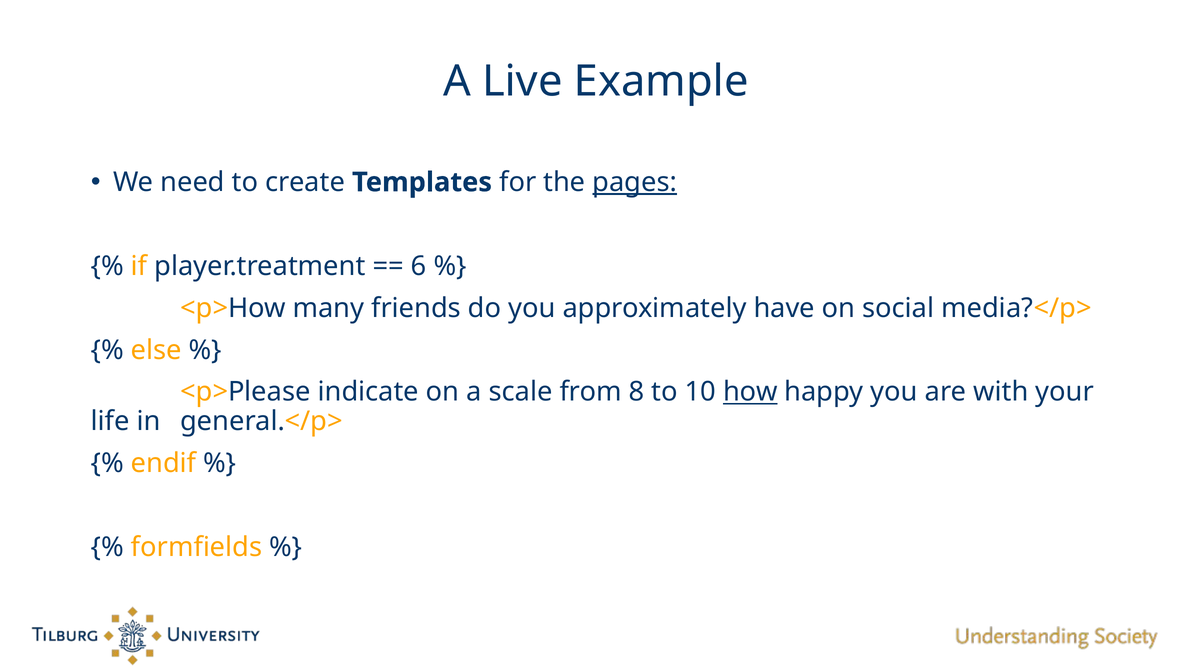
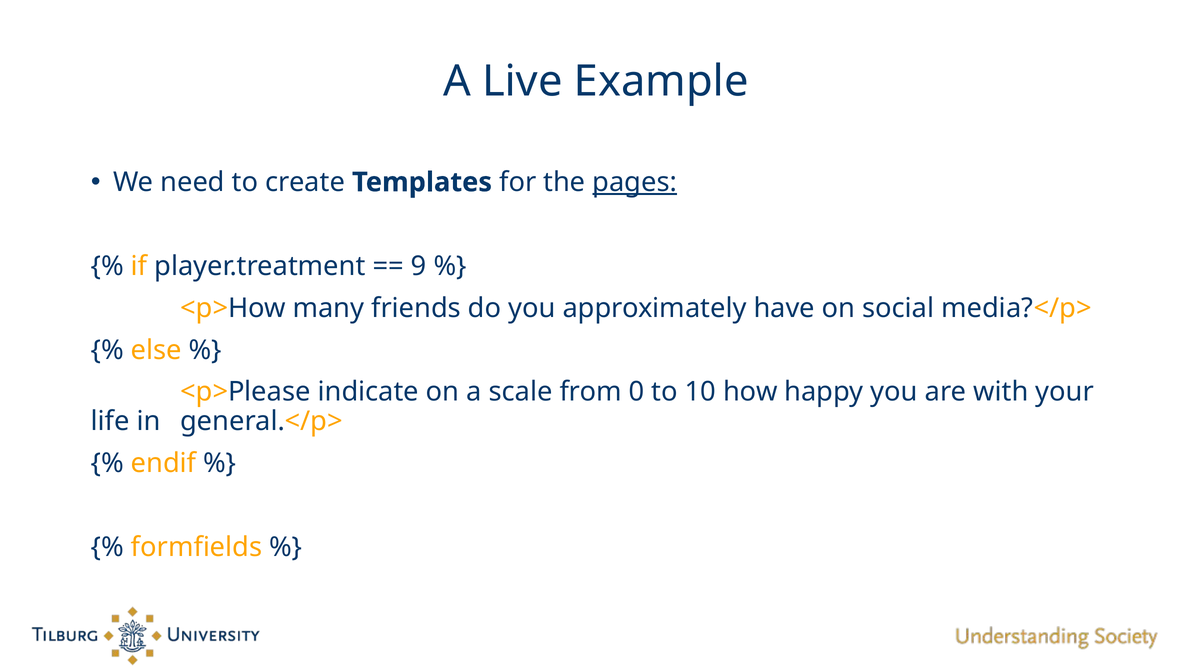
6: 6 -> 9
8: 8 -> 0
how underline: present -> none
